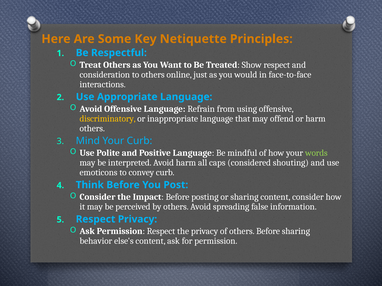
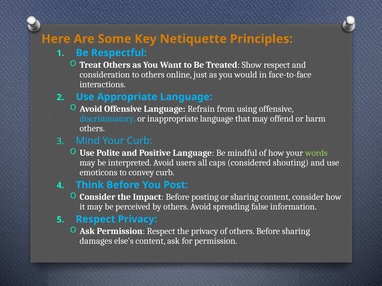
discriminatory colour: yellow -> light blue
Avoid harm: harm -> users
behavior: behavior -> damages
